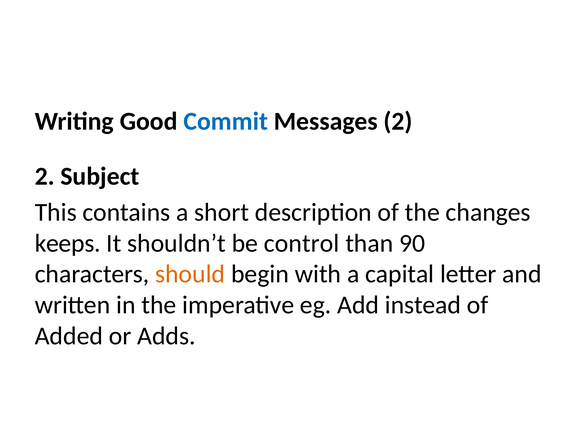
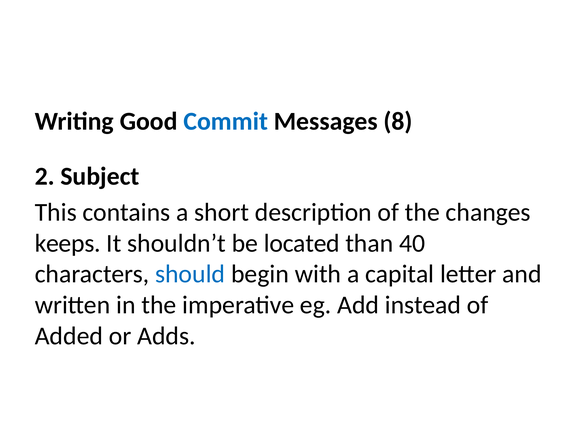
Messages 2: 2 -> 8
control: control -> located
90: 90 -> 40
should colour: orange -> blue
